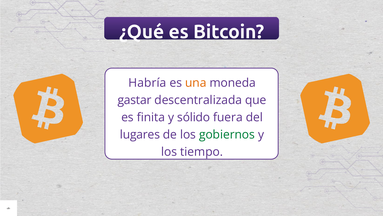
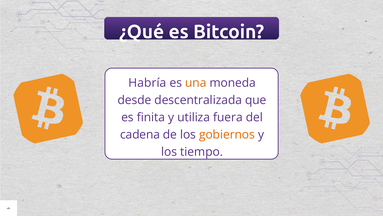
gastar: gastar -> desde
sólido: sólido -> utiliza
lugares: lugares -> cadena
gobiernos colour: green -> orange
